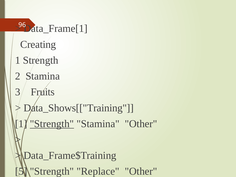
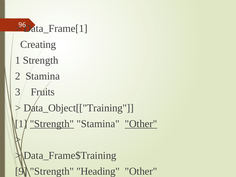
Data_Shows[["Training: Data_Shows[["Training -> Data_Object[["Training
Other at (141, 124) underline: none -> present
5: 5 -> 9
Replace: Replace -> Heading
